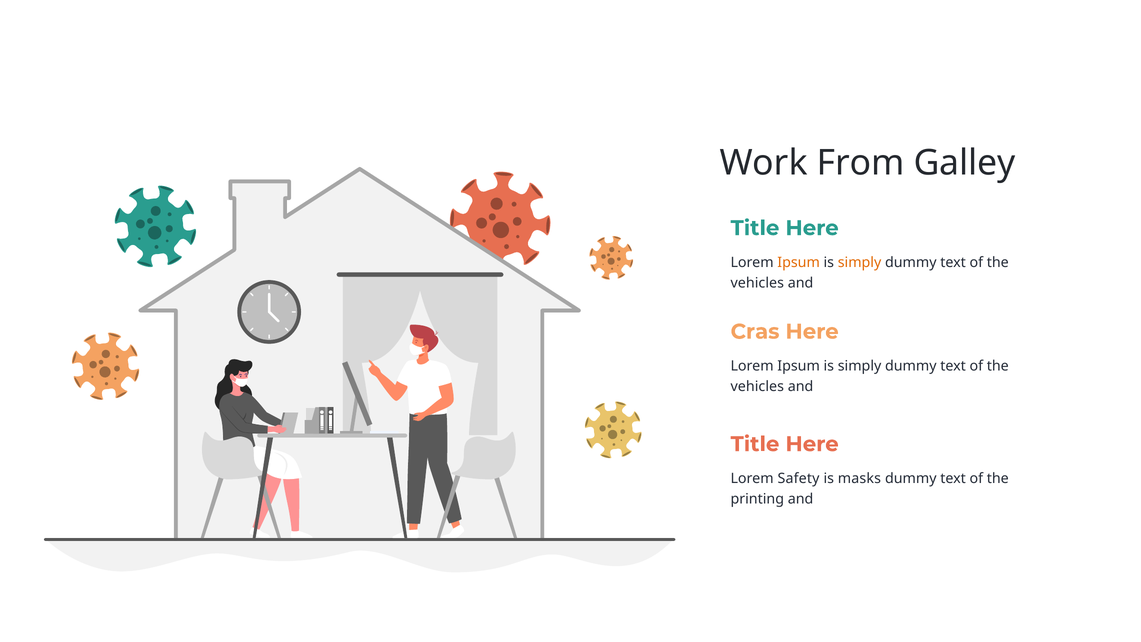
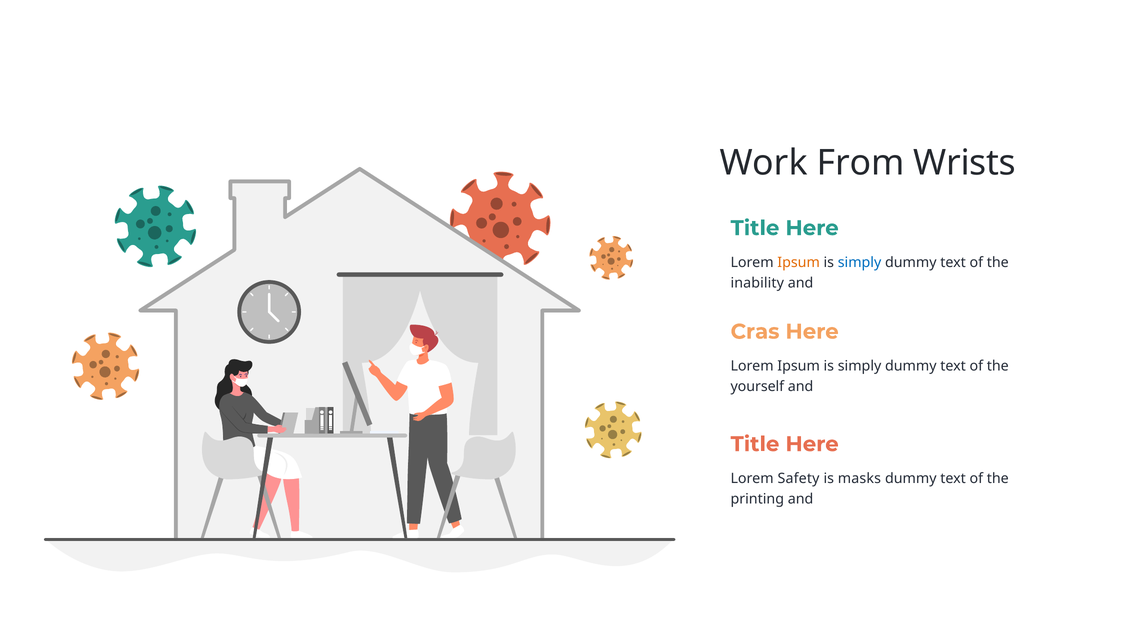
Galley: Galley -> Wrists
simply at (860, 263) colour: orange -> blue
vehicles at (757, 283): vehicles -> inability
vehicles at (757, 387): vehicles -> yourself
